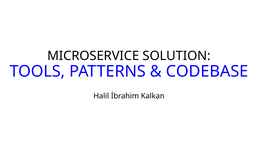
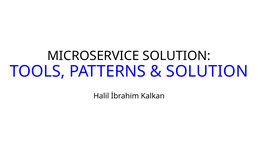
CODEBASE at (207, 72): CODEBASE -> SOLUTION
